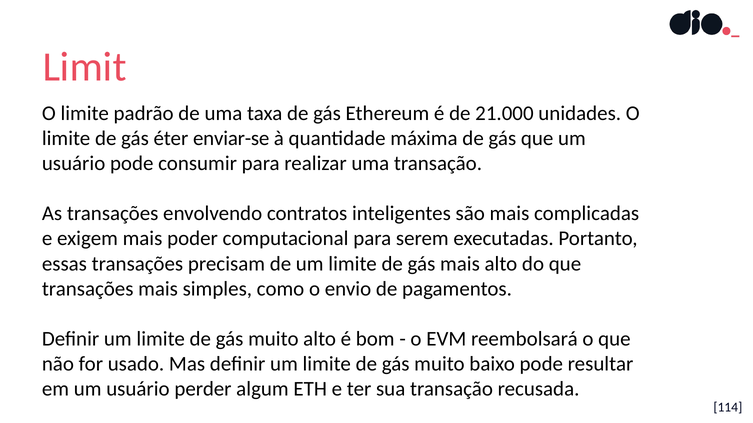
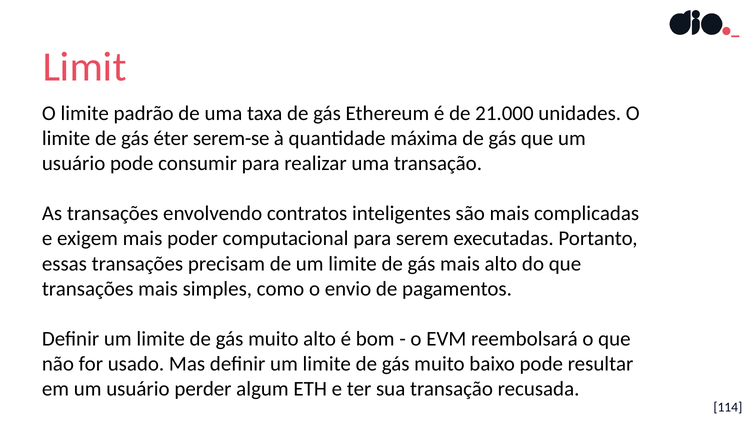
enviar-se: enviar-se -> serem-se
